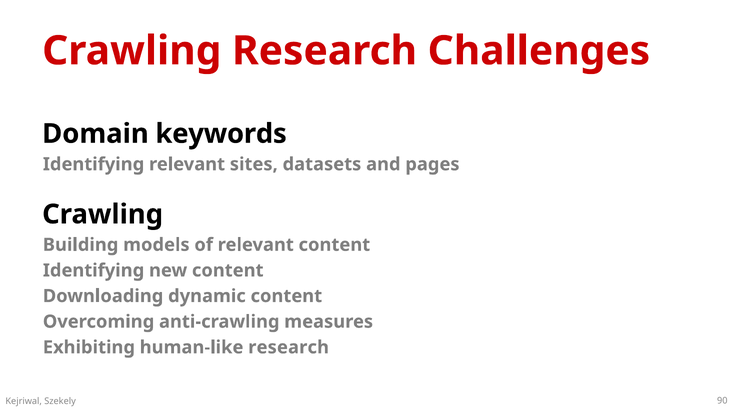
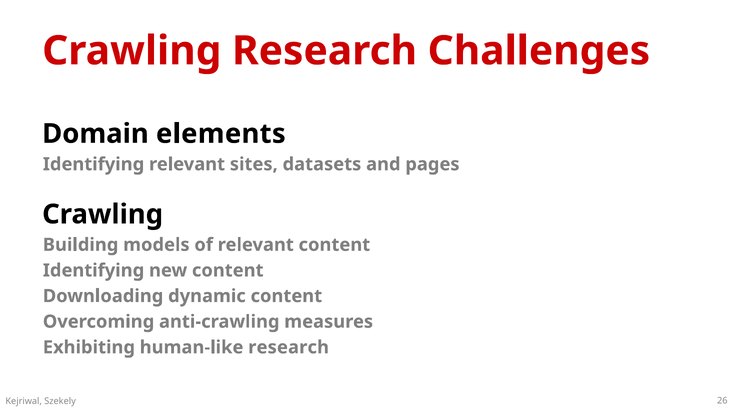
keywords: keywords -> elements
90: 90 -> 26
